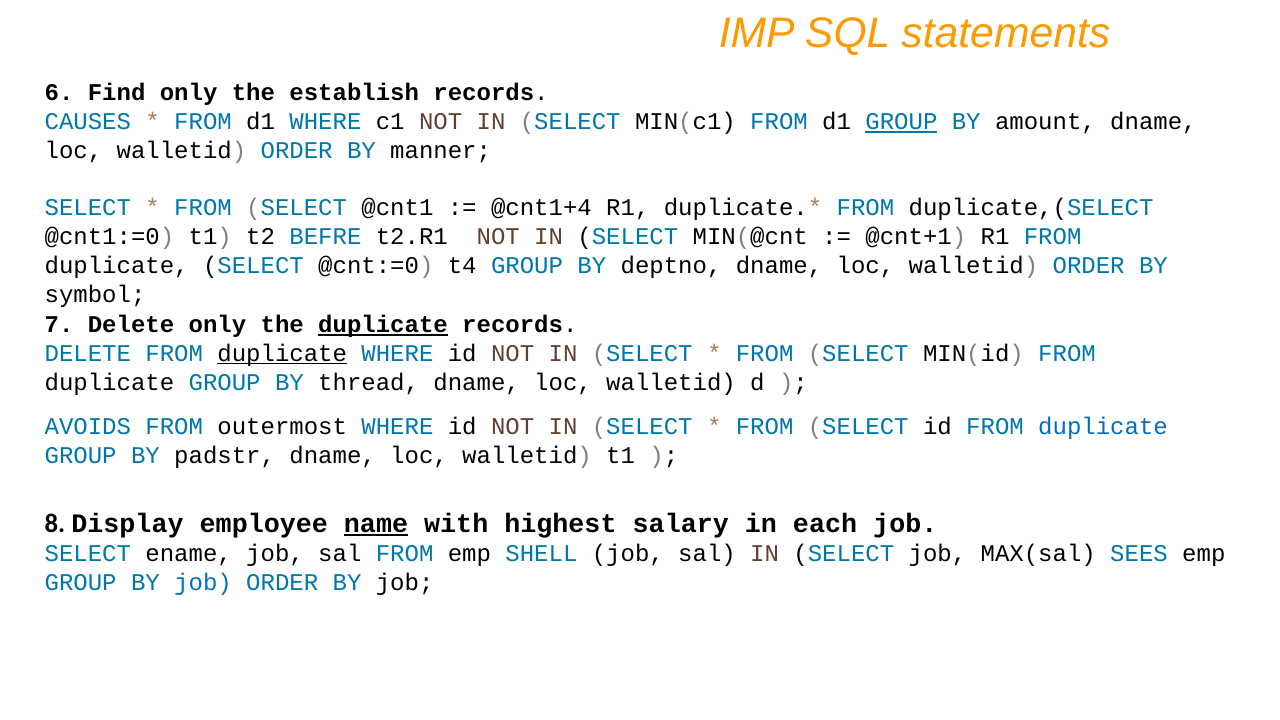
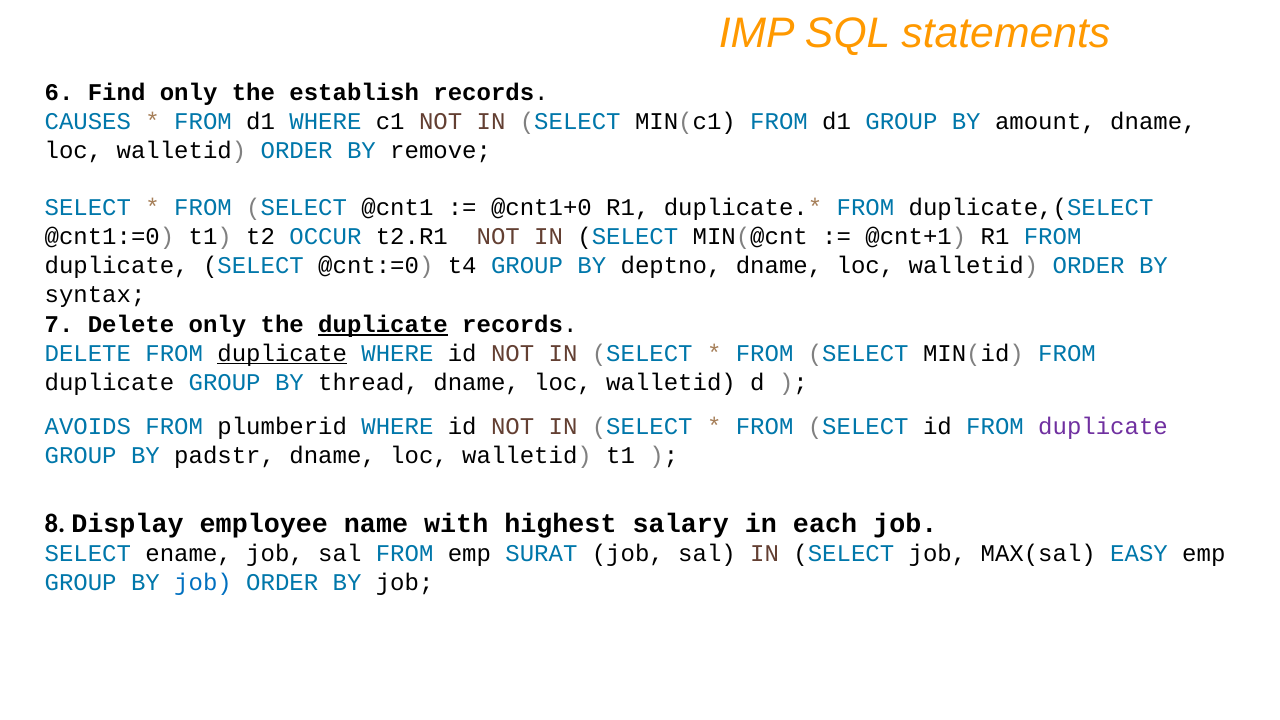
GROUP at (901, 122) underline: present -> none
manner: manner -> remove
@cnt1+4: @cnt1+4 -> @cnt1+0
BEFRE: BEFRE -> OCCUR
symbol: symbol -> syntax
outermost: outermost -> plumberid
duplicate at (1103, 427) colour: blue -> purple
name underline: present -> none
SHELL: SHELL -> SURAT
SEES: SEES -> EASY
